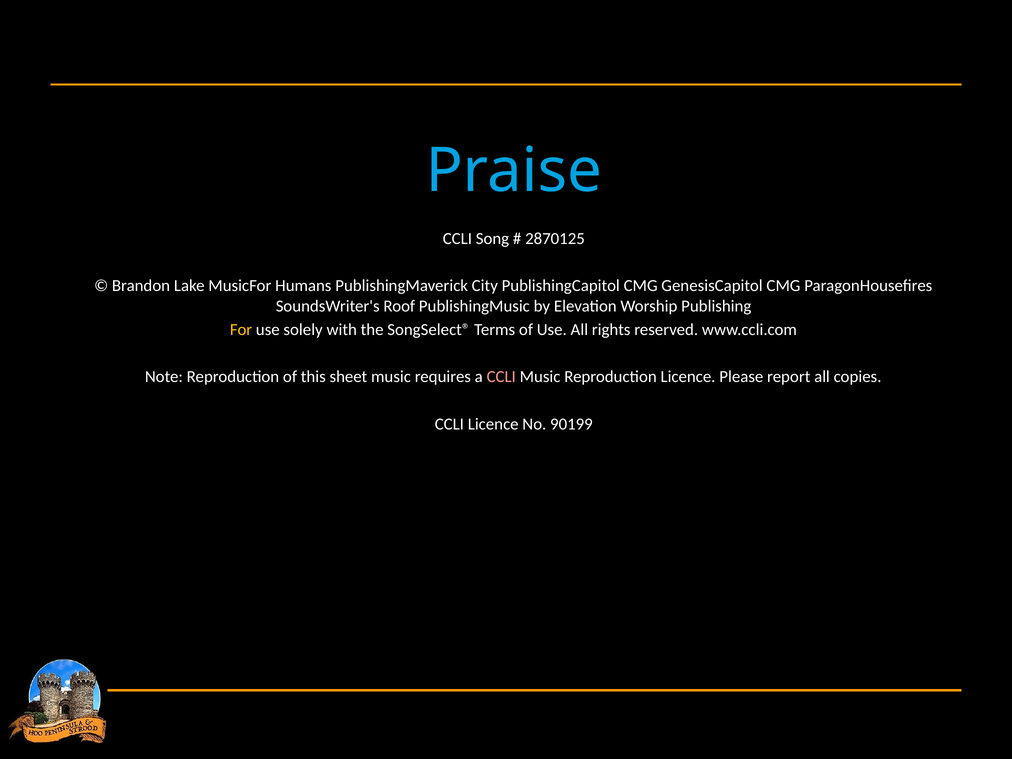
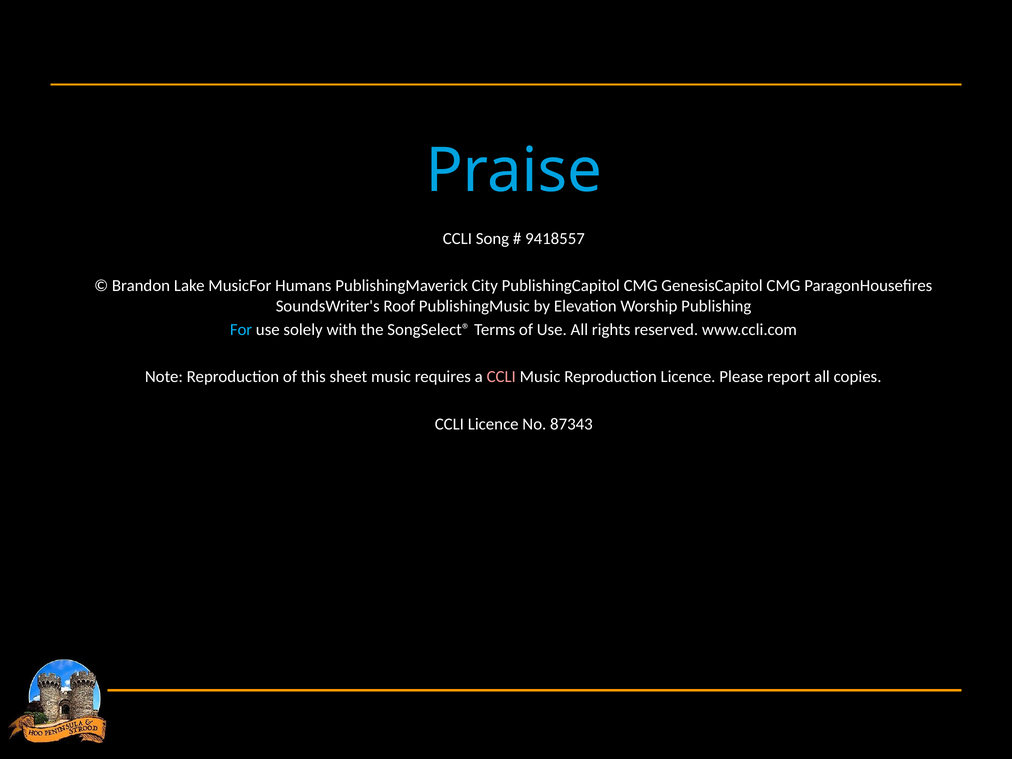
2870125: 2870125 -> 9418557
For colour: yellow -> light blue
90199: 90199 -> 87343
